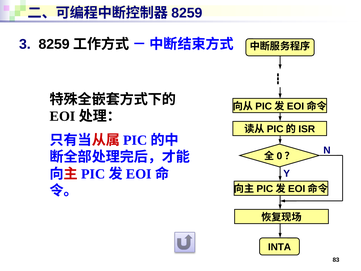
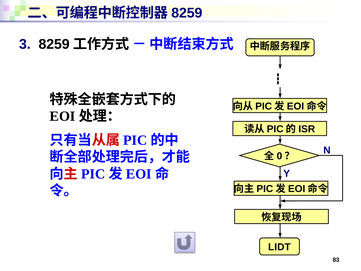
INTA: INTA -> LIDT
